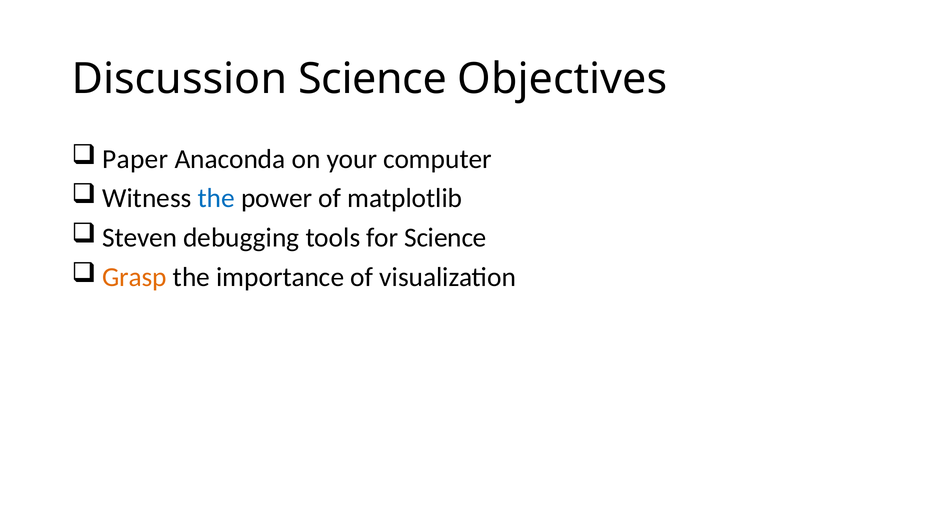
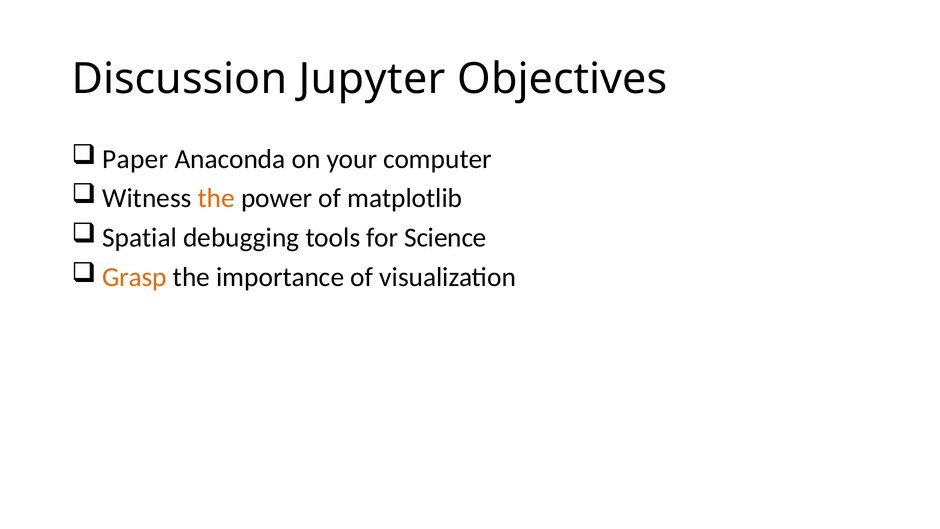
Discussion Science: Science -> Jupyter
the at (216, 198) colour: blue -> orange
Steven: Steven -> Spatial
